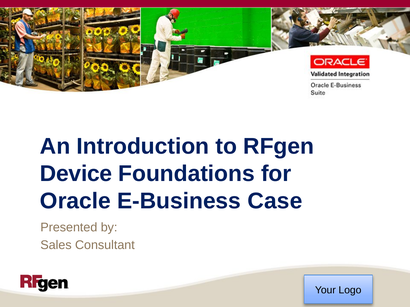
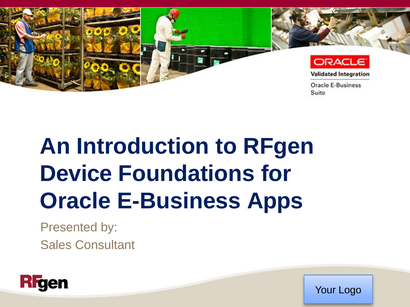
Case: Case -> Apps
